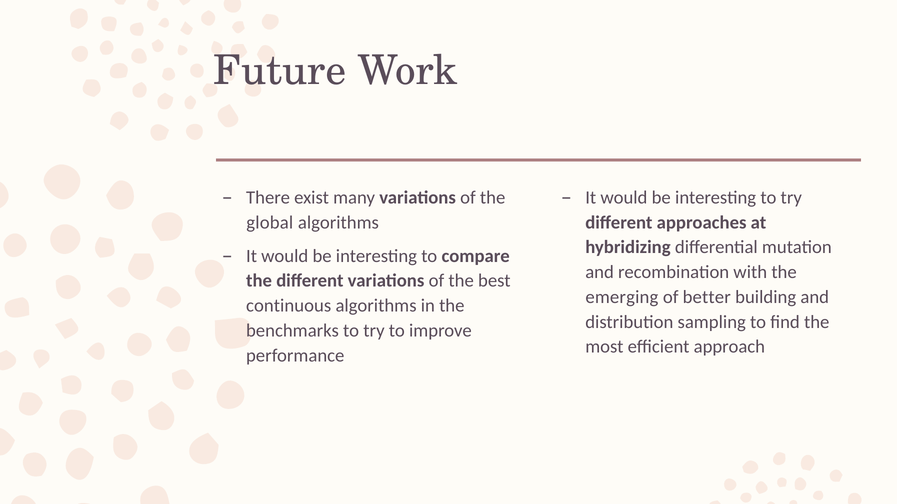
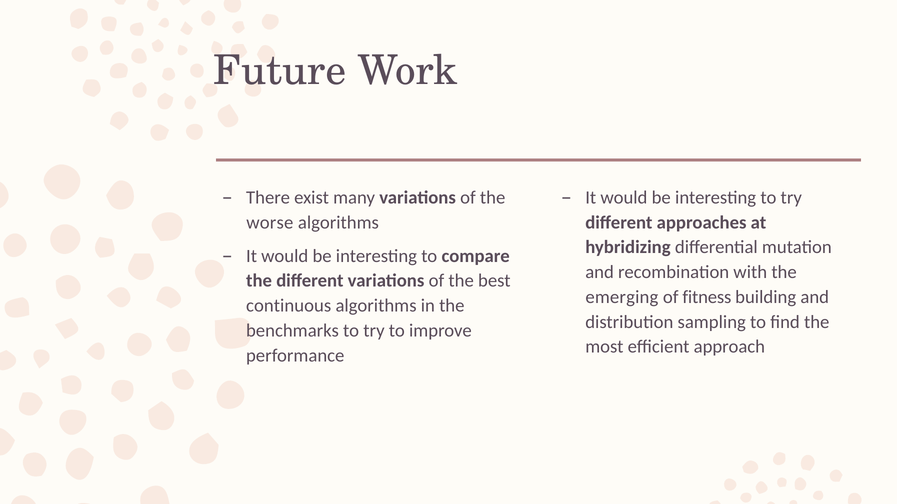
global: global -> worse
better: better -> fitness
